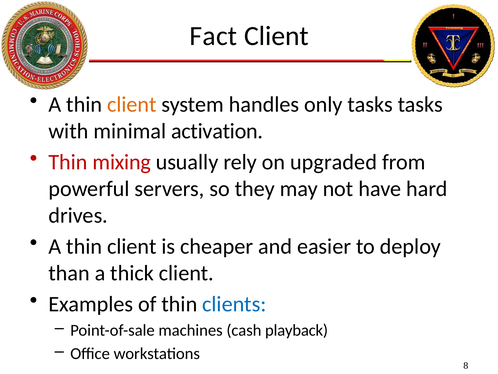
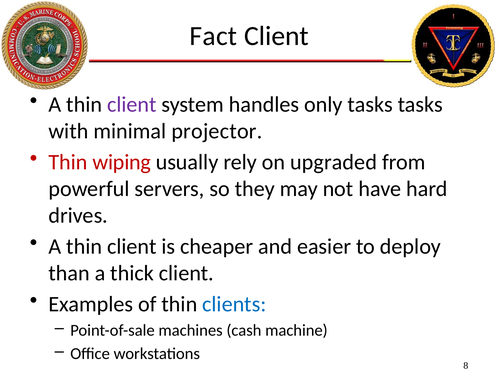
client at (132, 104) colour: orange -> purple
activation: activation -> projector
mixing: mixing -> wiping
playback: playback -> machine
